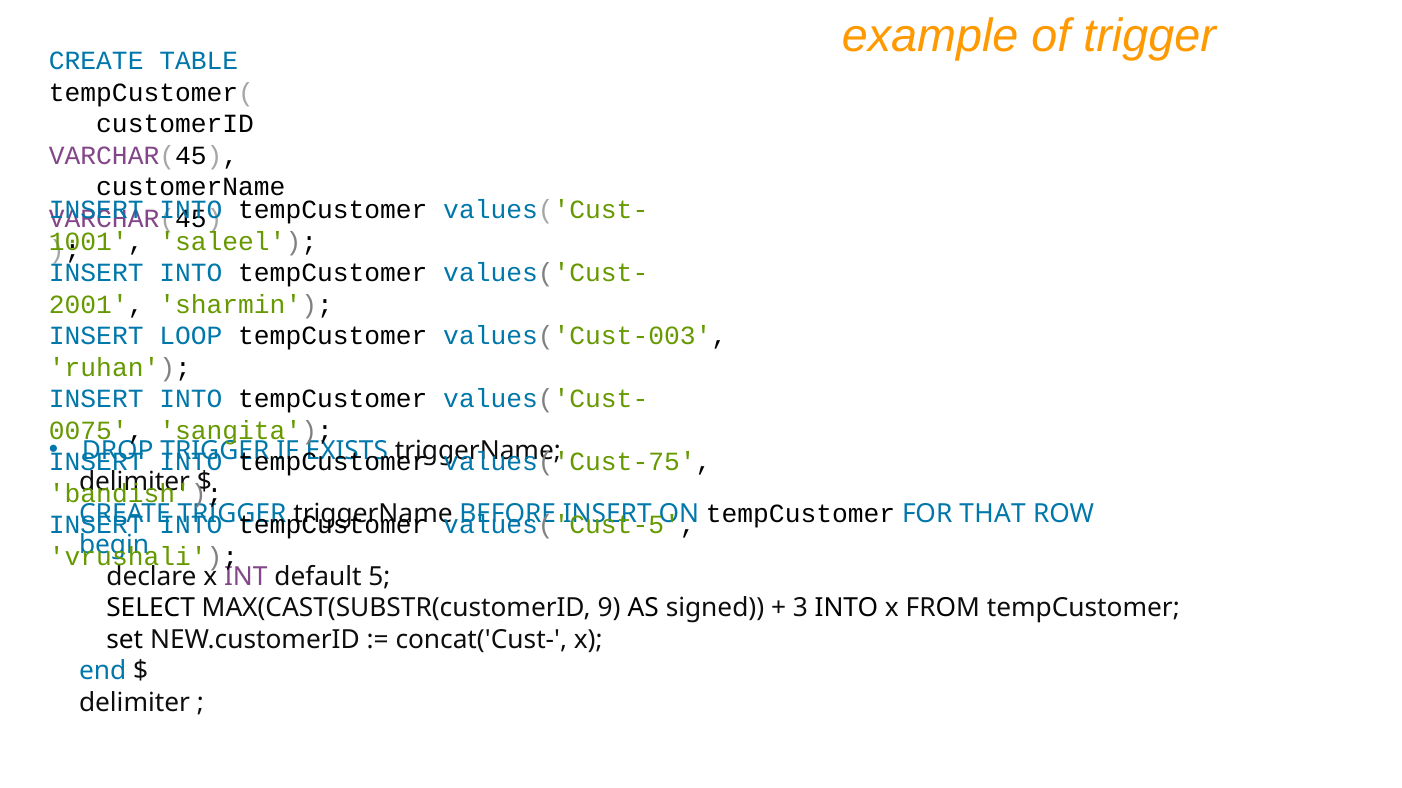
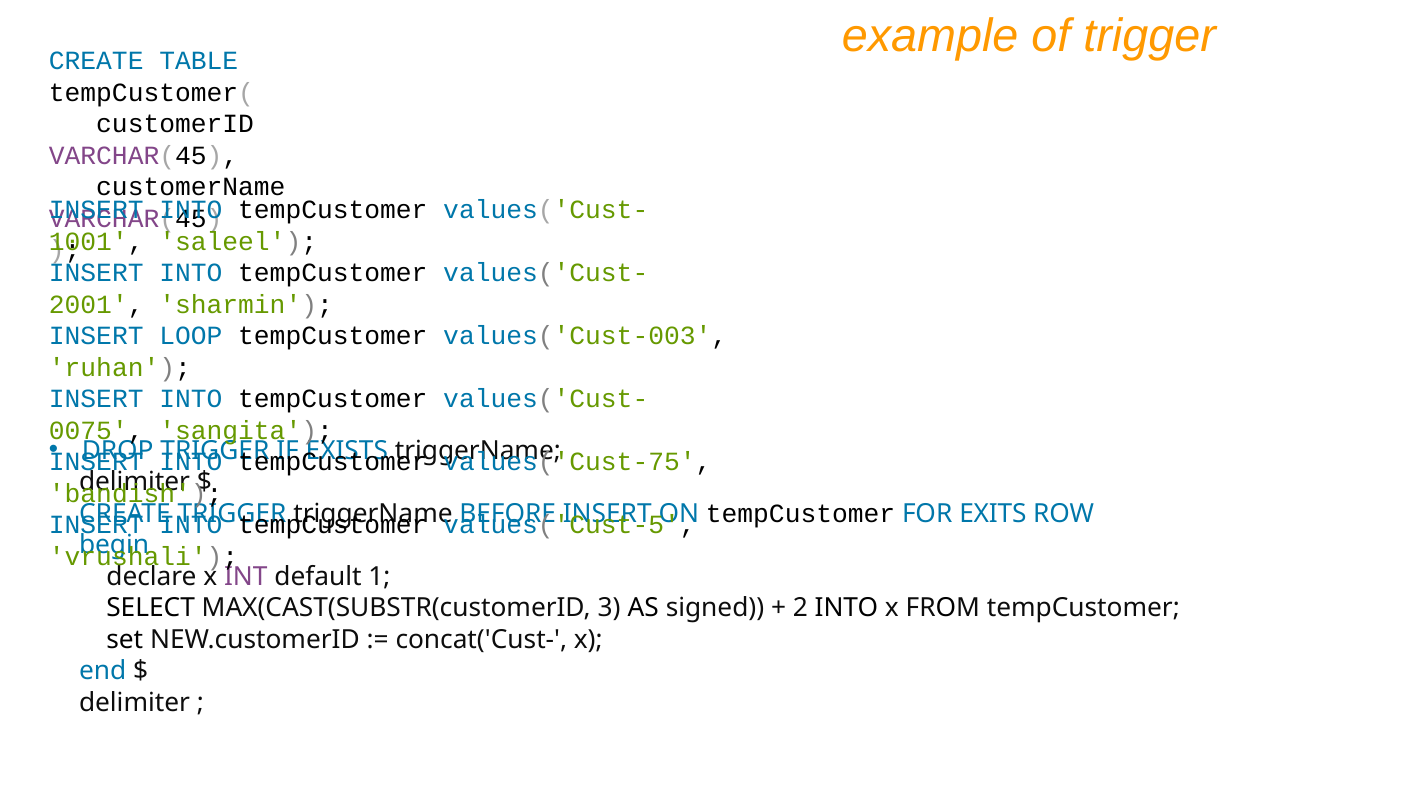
THAT: THAT -> EXITS
5: 5 -> 1
9: 9 -> 3
3: 3 -> 2
